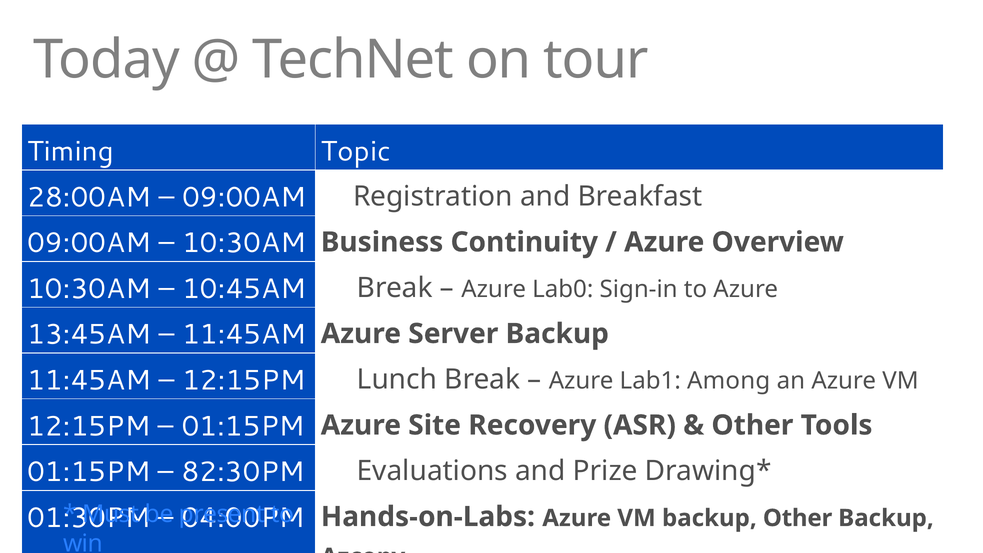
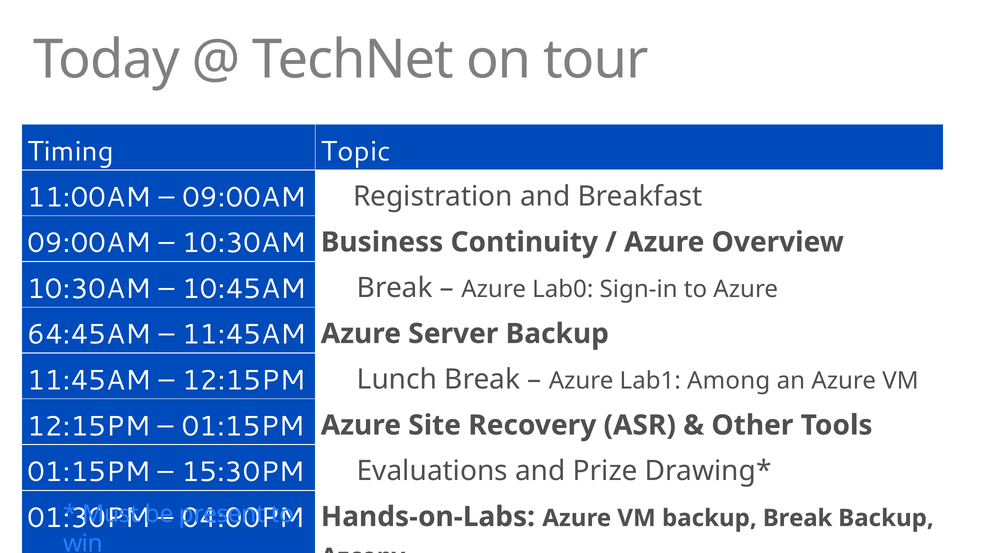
28:00AM: 28:00AM -> 11:00AM
13:45AM: 13:45AM -> 64:45AM
82:30PM: 82:30PM -> 15:30PM
backup Other: Other -> Break
